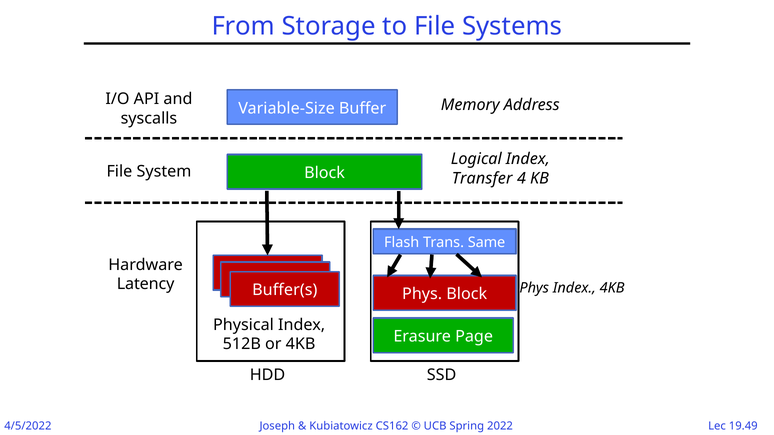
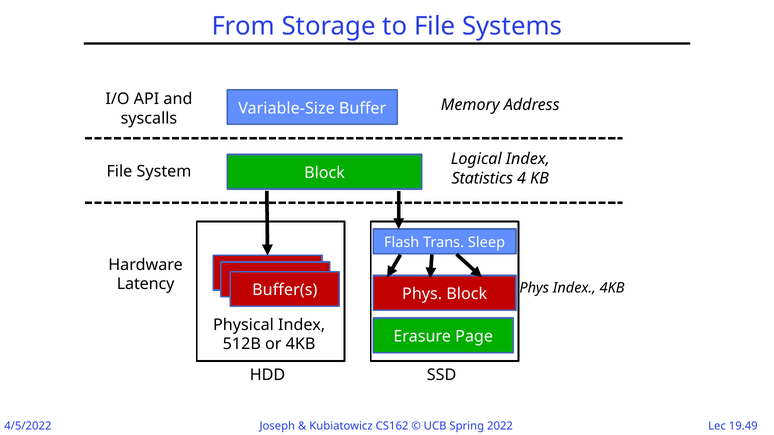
Transfer: Transfer -> Statistics
Same: Same -> Sleep
